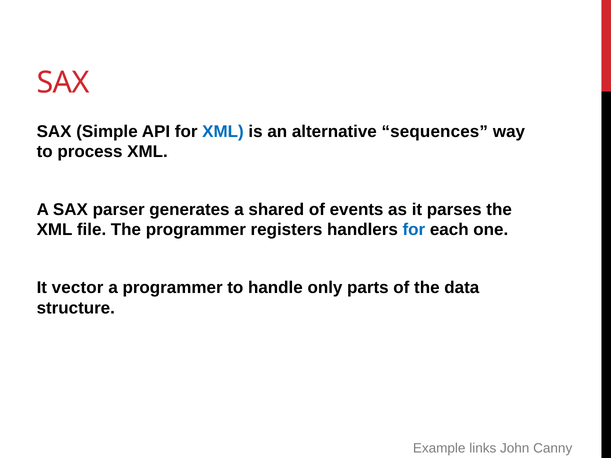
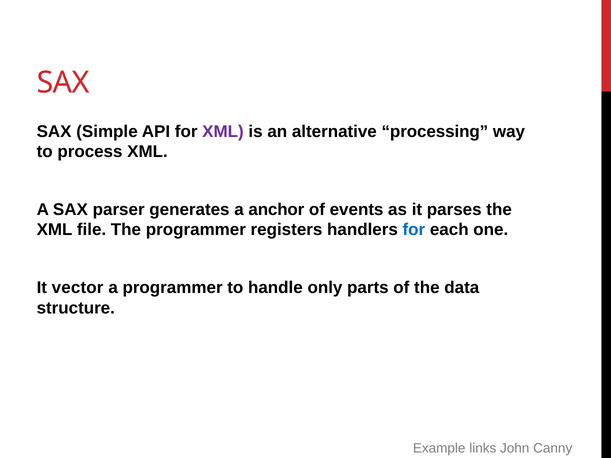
XML at (223, 132) colour: blue -> purple
sequences: sequences -> processing
shared: shared -> anchor
